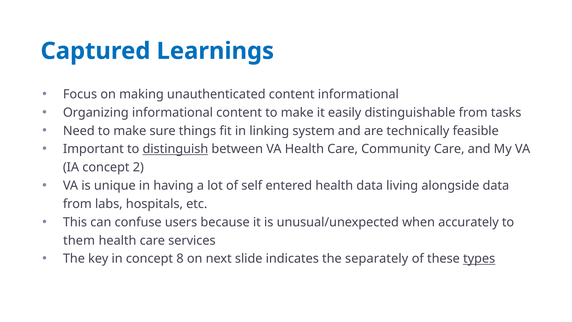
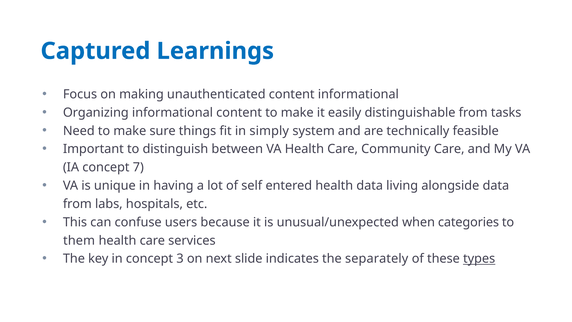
linking: linking -> simply
distinguish underline: present -> none
2: 2 -> 7
accurately: accurately -> categories
8: 8 -> 3
